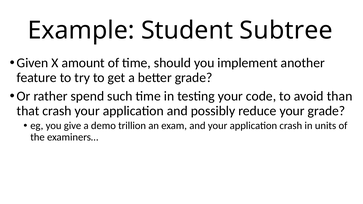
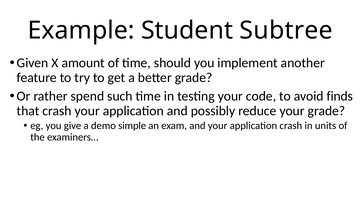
than: than -> finds
trillion: trillion -> simple
